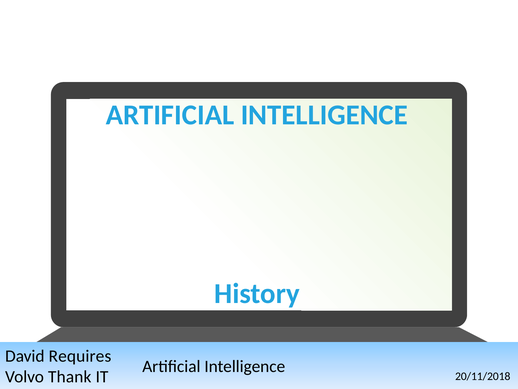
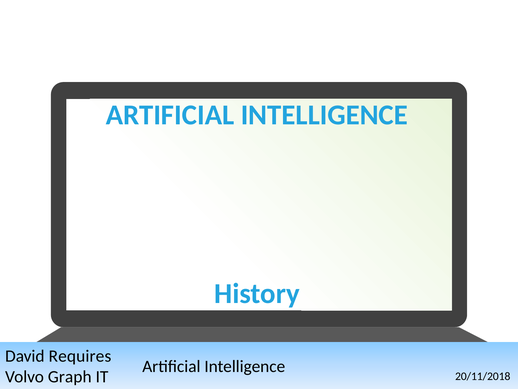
Thank: Thank -> Graph
